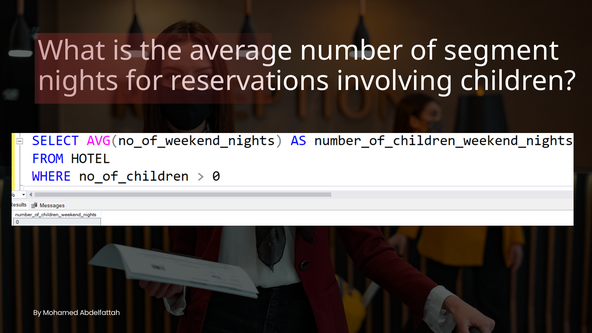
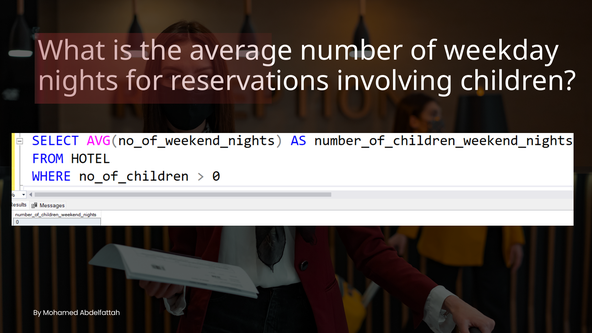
segment: segment -> weekday
